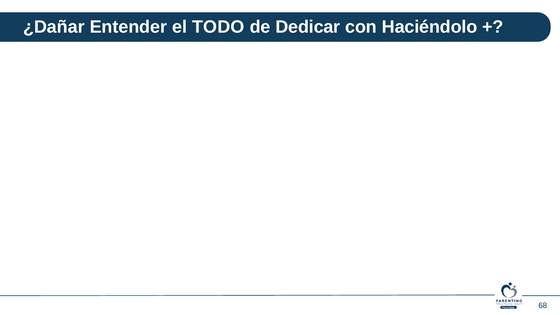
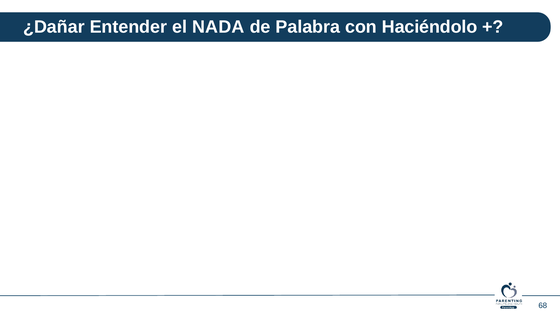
TODO: TODO -> NADA
Dedicar: Dedicar -> Palabra
